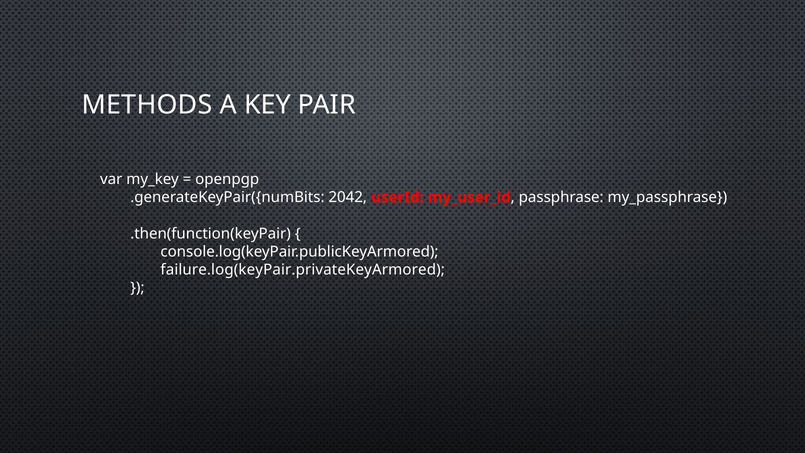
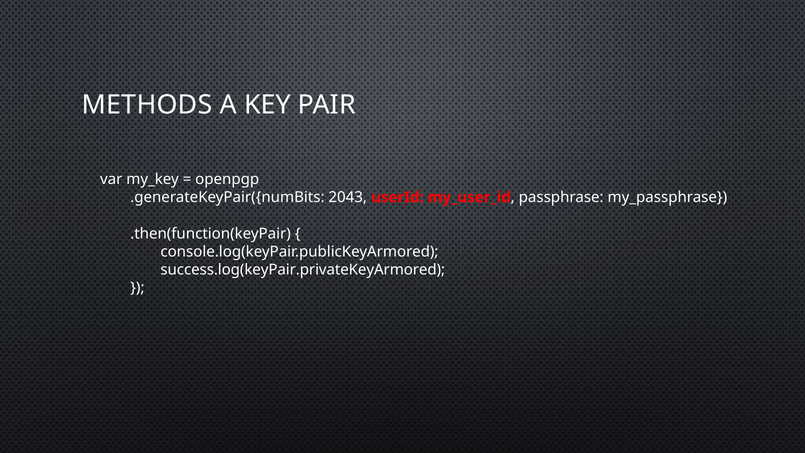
2042: 2042 -> 2043
failure.log(keyPair.privateKeyArmored: failure.log(keyPair.privateKeyArmored -> success.log(keyPair.privateKeyArmored
